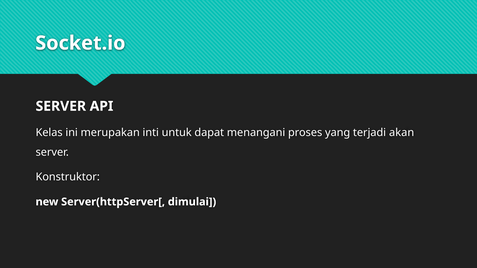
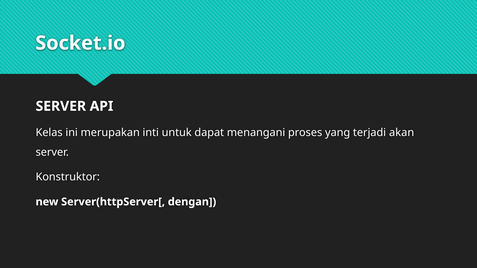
dimulai: dimulai -> dengan
